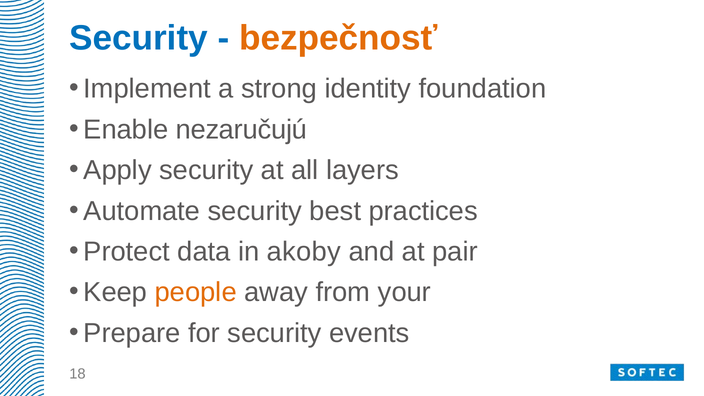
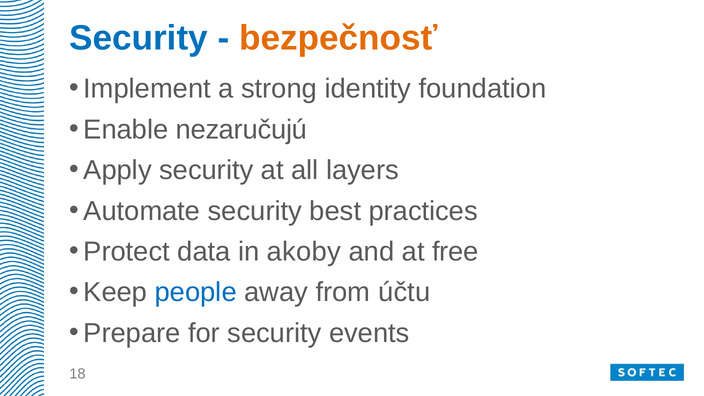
pair: pair -> free
people colour: orange -> blue
your: your -> účtu
